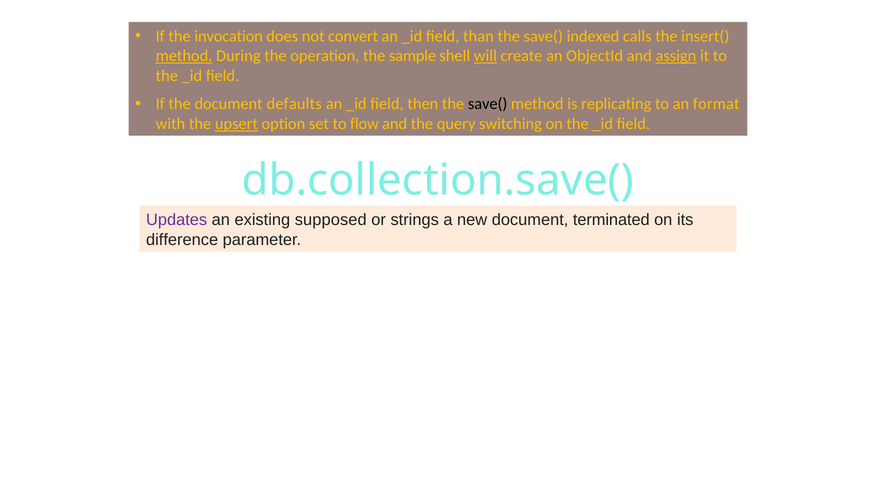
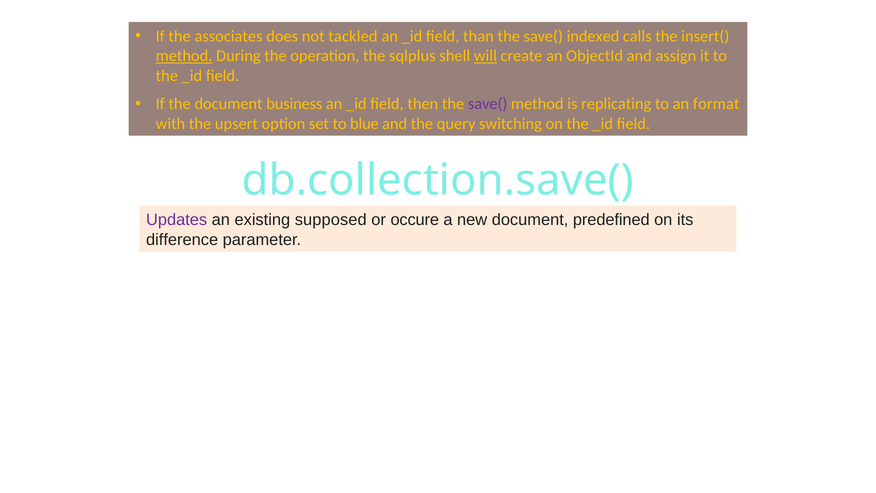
invocation: invocation -> associates
convert: convert -> tackled
sample: sample -> sqlplus
assign underline: present -> none
defaults: defaults -> business
save( at (488, 104) colour: black -> purple
upsert underline: present -> none
flow: flow -> blue
strings: strings -> occure
terminated: terminated -> predefined
